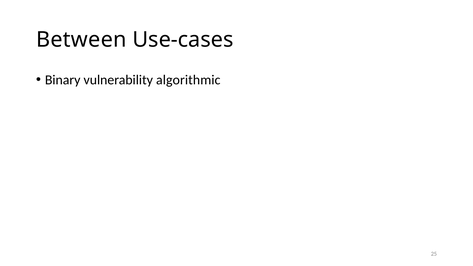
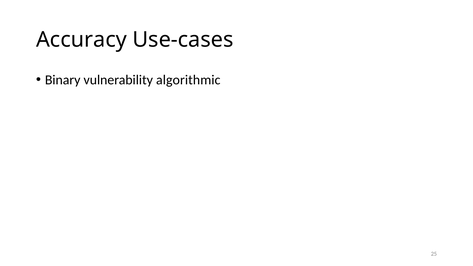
Between: Between -> Accuracy
